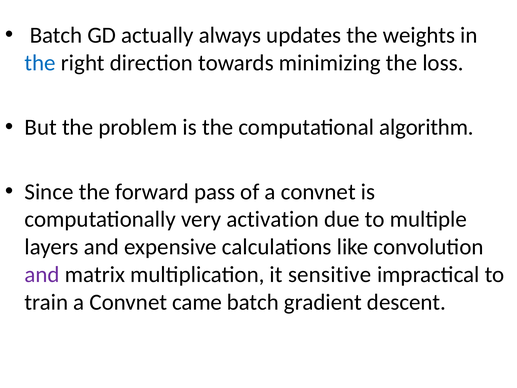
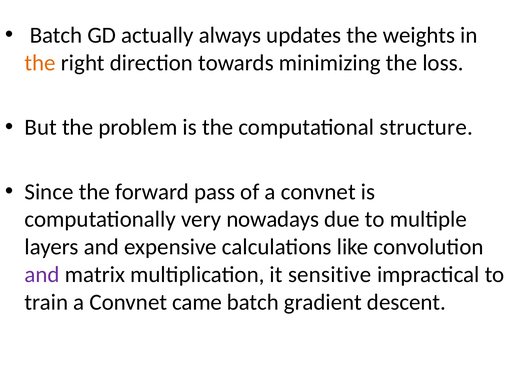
the at (40, 63) colour: blue -> orange
algorithm: algorithm -> structure
activation: activation -> nowadays
